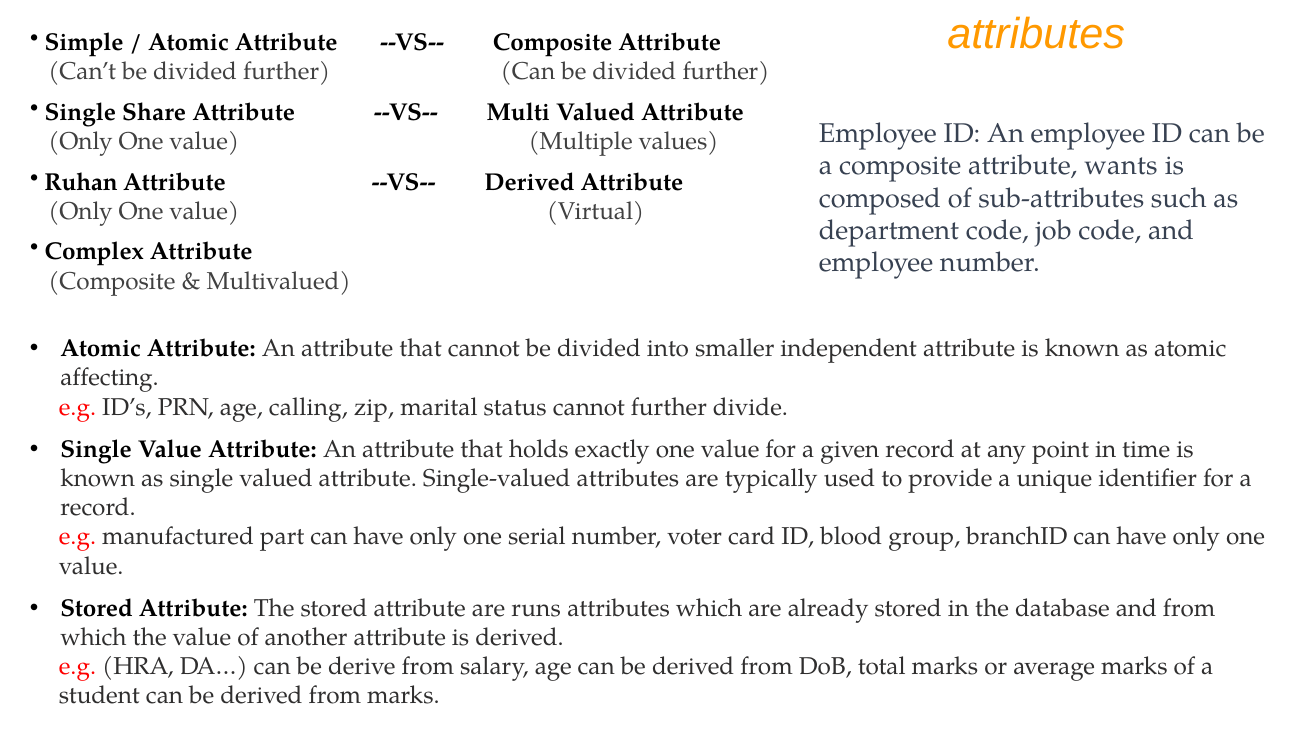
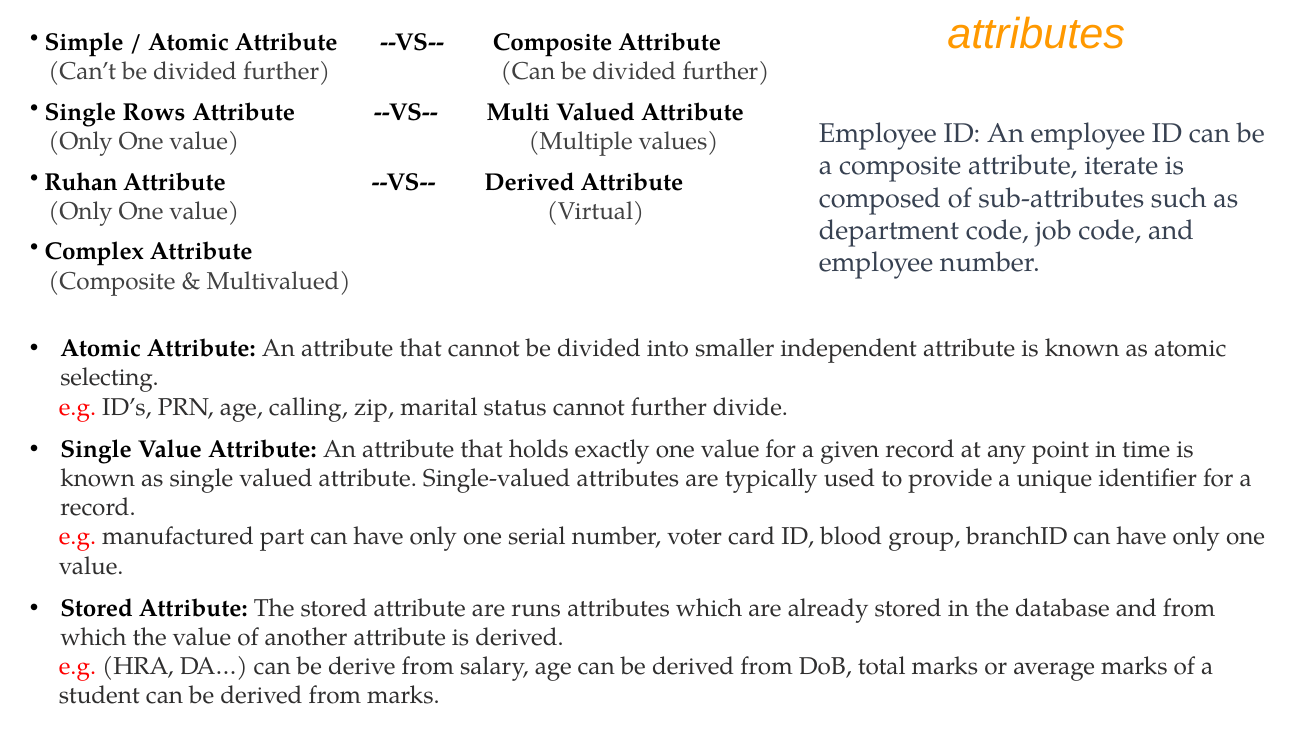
Share: Share -> Rows
wants: wants -> iterate
affecting: affecting -> selecting
